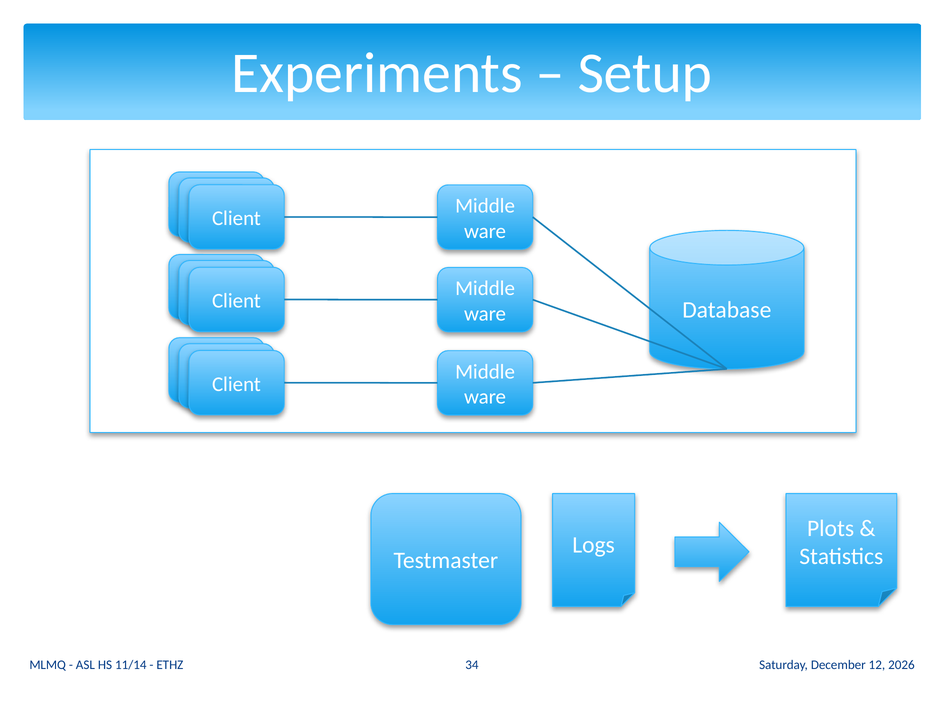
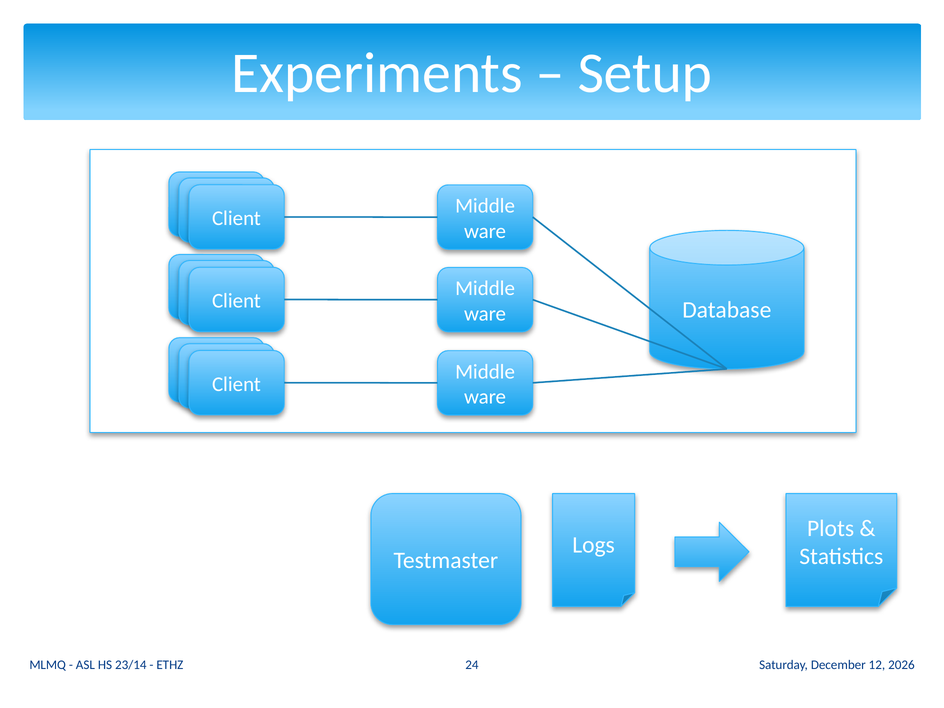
11/14: 11/14 -> 23/14
34: 34 -> 24
